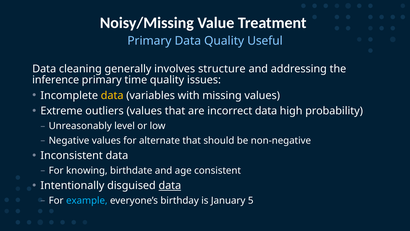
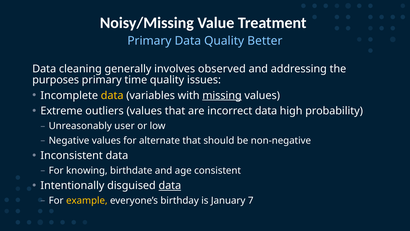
Useful: Useful -> Better
structure: structure -> observed
inference: inference -> purposes
missing underline: none -> present
level: level -> user
example colour: light blue -> yellow
5: 5 -> 7
